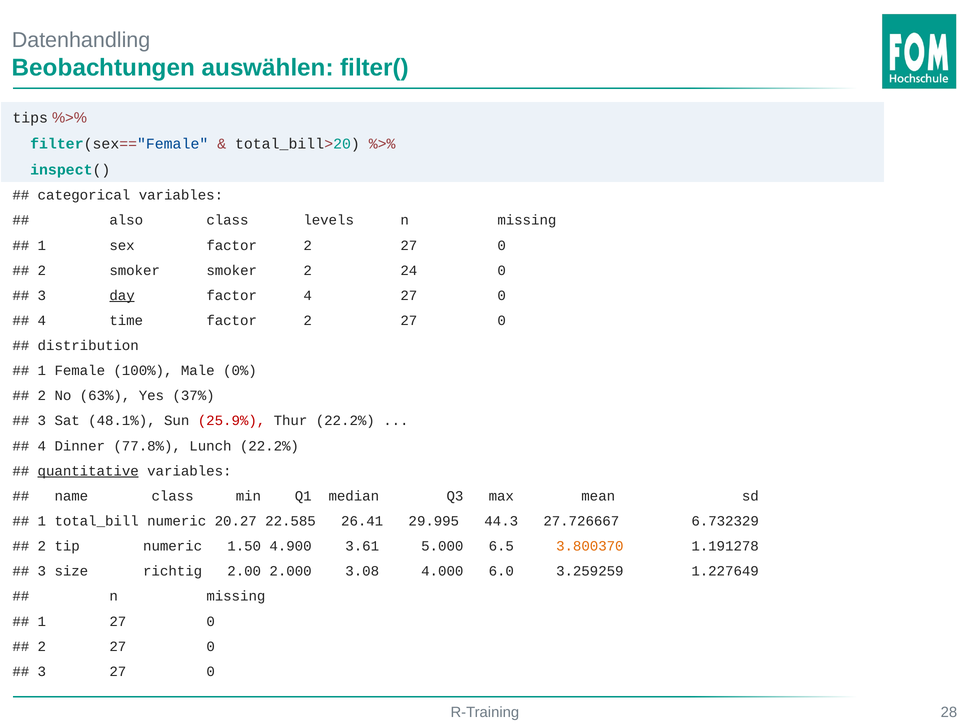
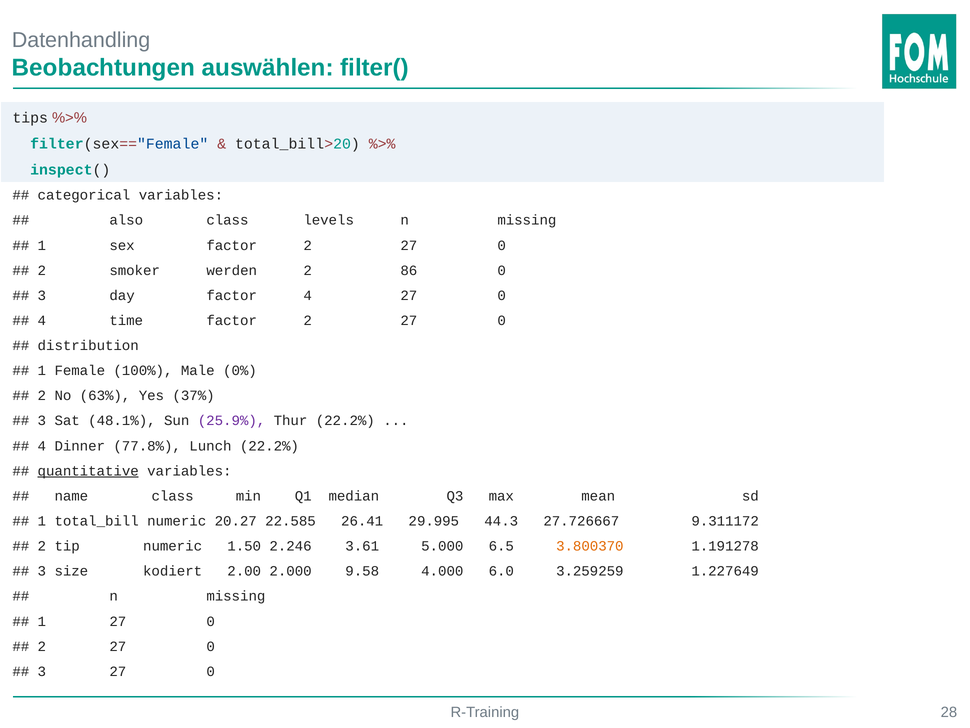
smoker smoker: smoker -> werden
24: 24 -> 86
day underline: present -> none
25.9% colour: red -> purple
6.732329: 6.732329 -> 9.311172
4.900: 4.900 -> 2.246
richtig: richtig -> kodiert
3.08: 3.08 -> 9.58
